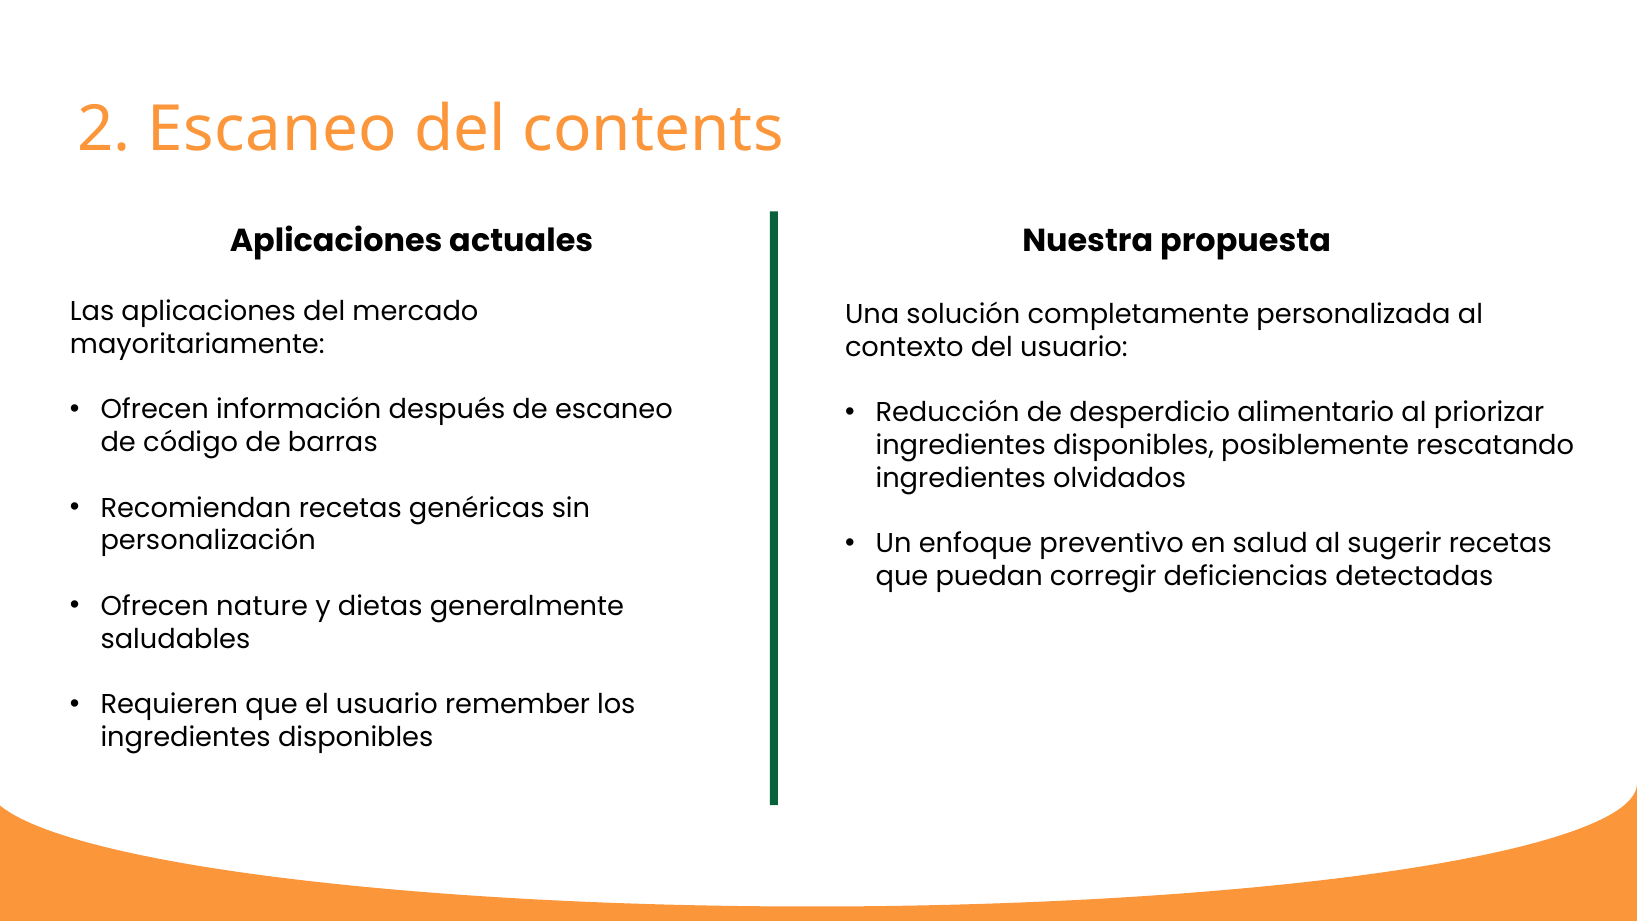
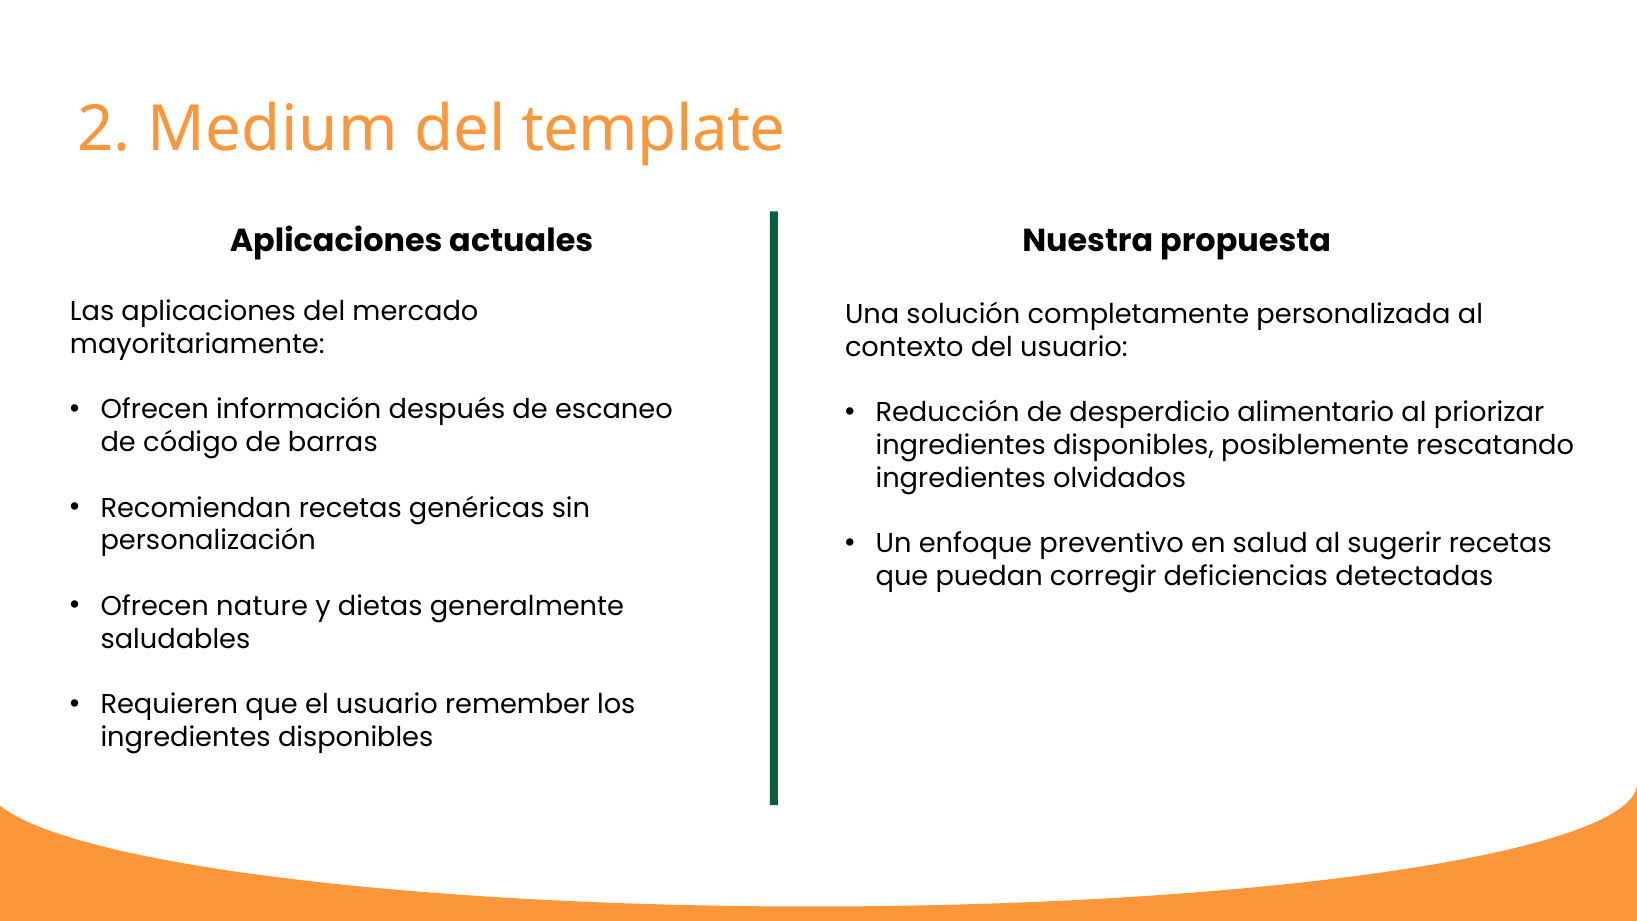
2 Escaneo: Escaneo -> Medium
contents: contents -> template
